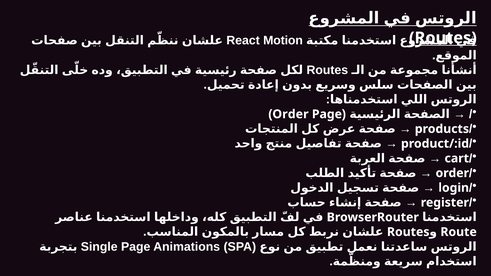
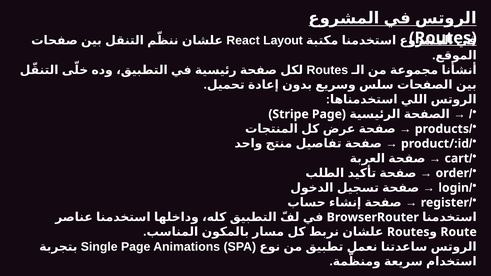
Motion: Motion -> Layout
Order at (290, 114): Order -> Stripe
